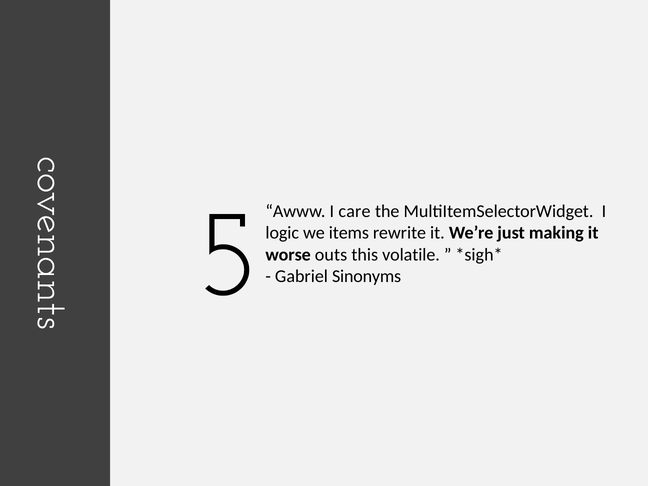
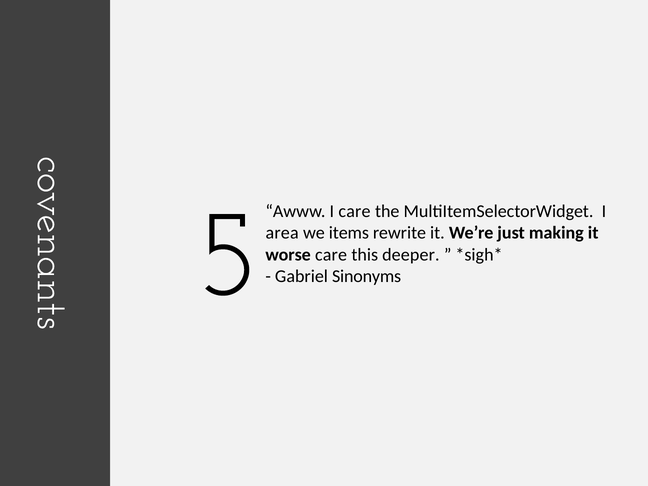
logic: logic -> area
worse outs: outs -> care
volatile: volatile -> deeper
